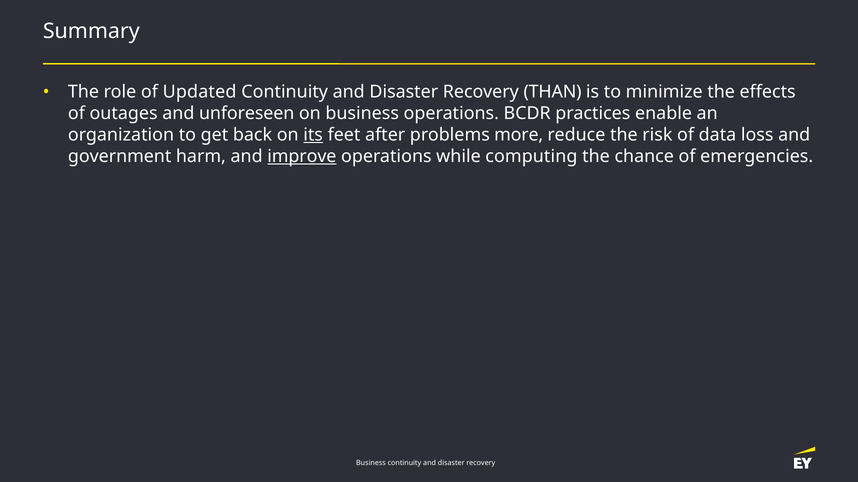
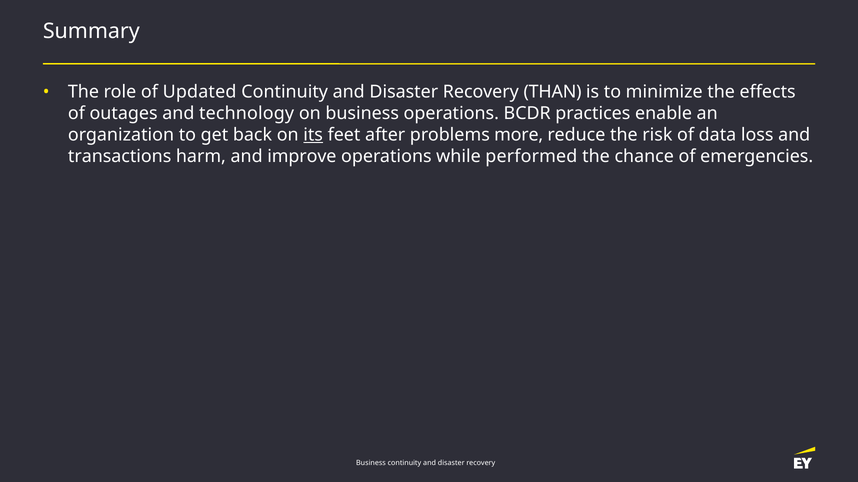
unforeseen: unforeseen -> technology
government: government -> transactions
improve underline: present -> none
computing: computing -> performed
